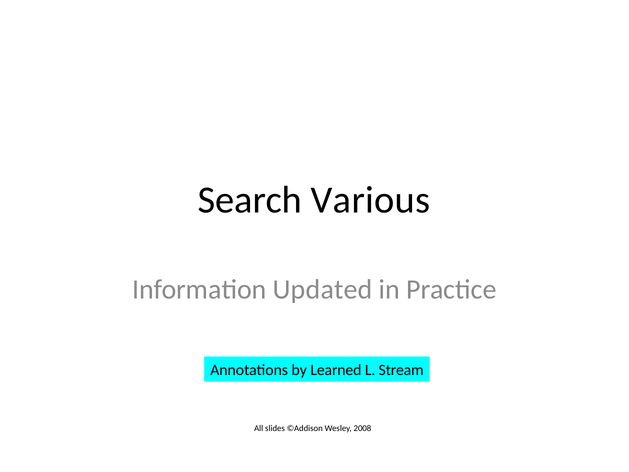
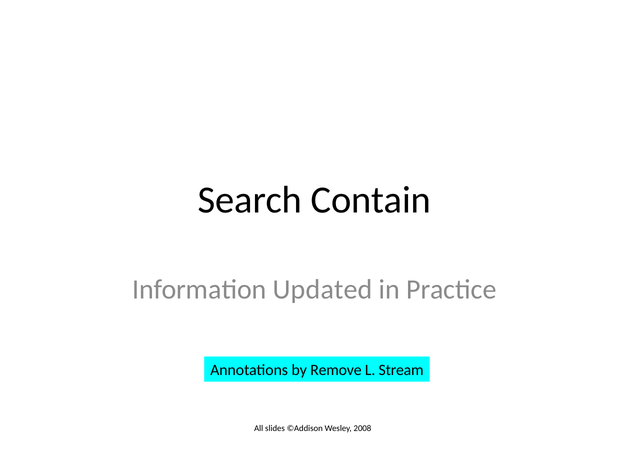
Various: Various -> Contain
Learned: Learned -> Remove
